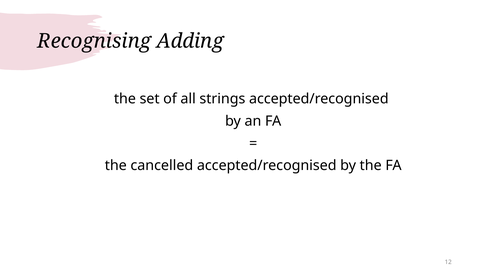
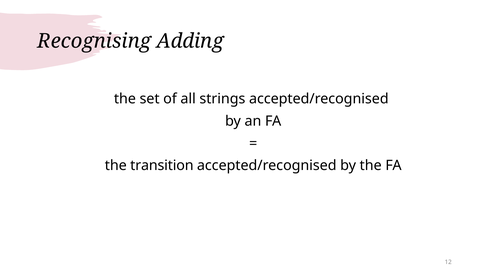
cancelled: cancelled -> transition
